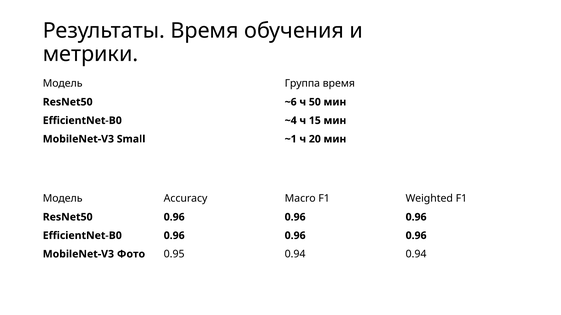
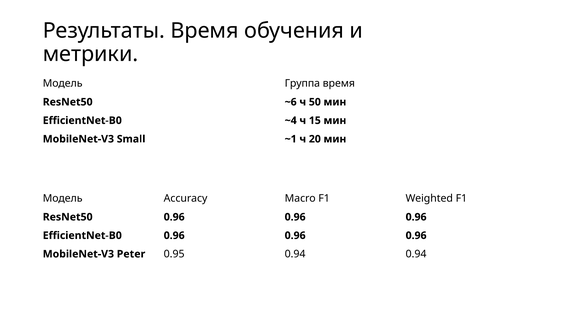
Фото: Фото -> Peter
